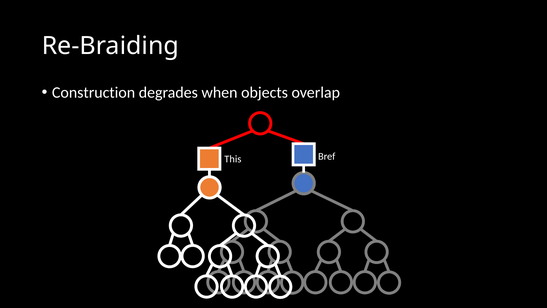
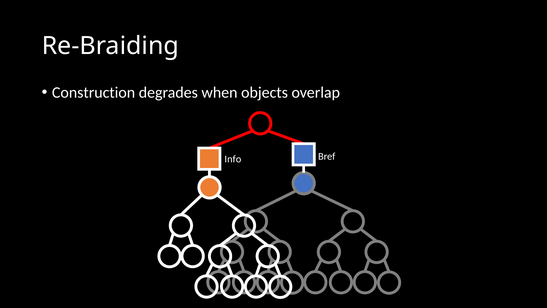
This: This -> Info
